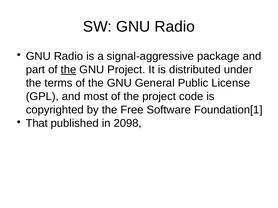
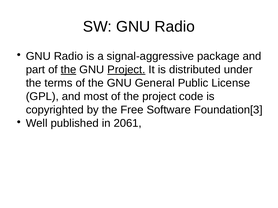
Project at (126, 70) underline: none -> present
Foundation[1: Foundation[1 -> Foundation[3
That: That -> Well
2098: 2098 -> 2061
